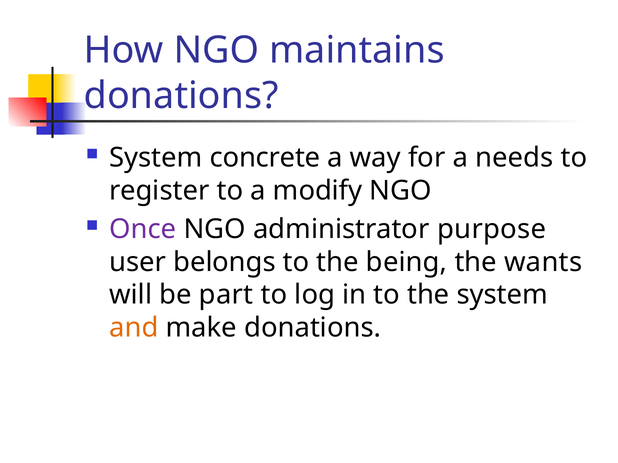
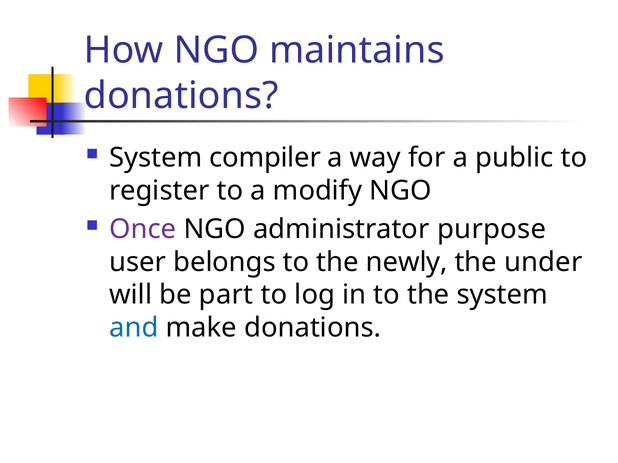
concrete: concrete -> compiler
needs: needs -> public
being: being -> newly
wants: wants -> under
and colour: orange -> blue
